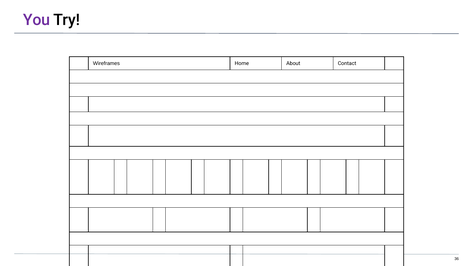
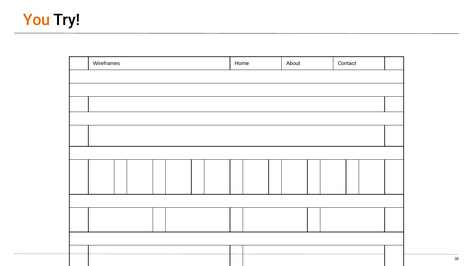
You colour: purple -> orange
